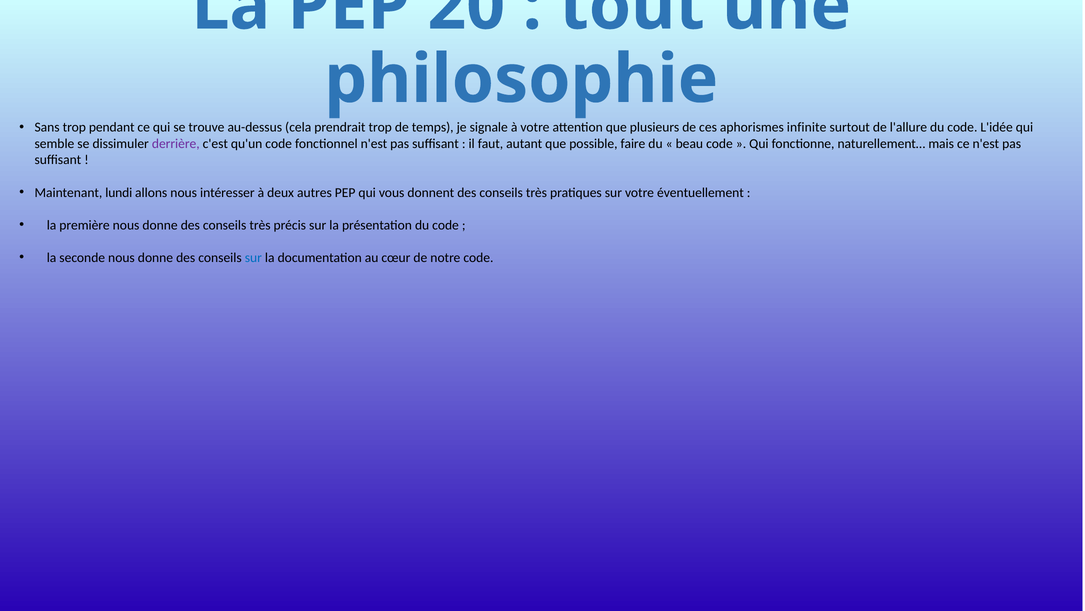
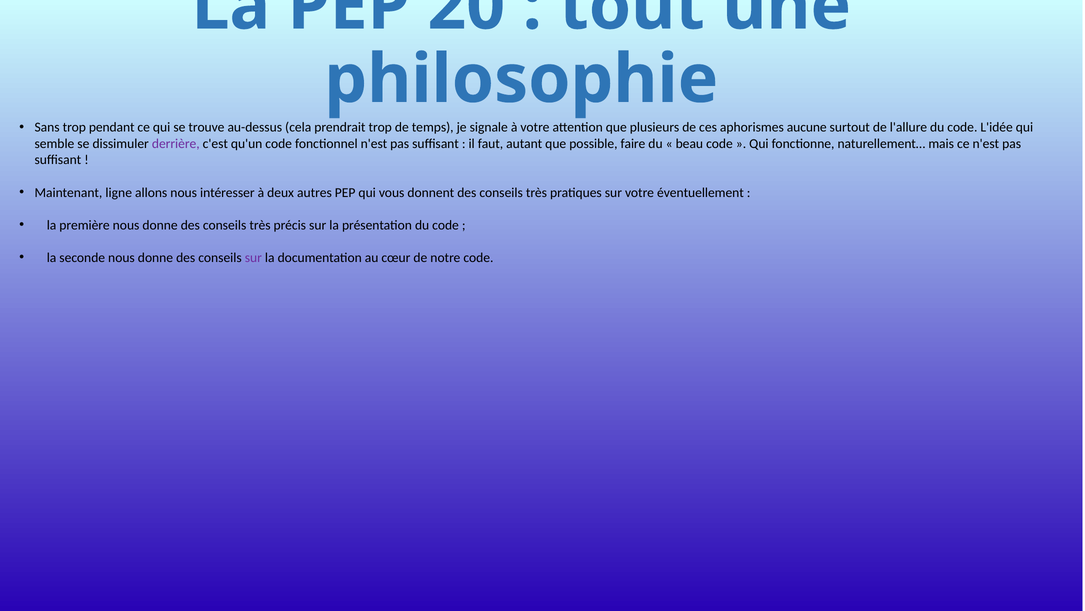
infinite: infinite -> aucune
lundi: lundi -> ligne
sur at (253, 257) colour: blue -> purple
